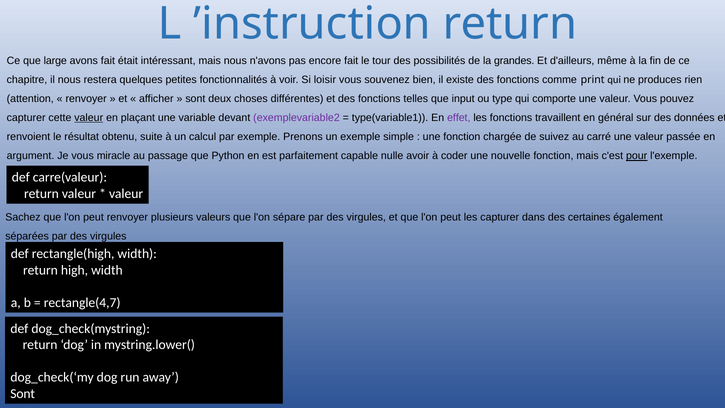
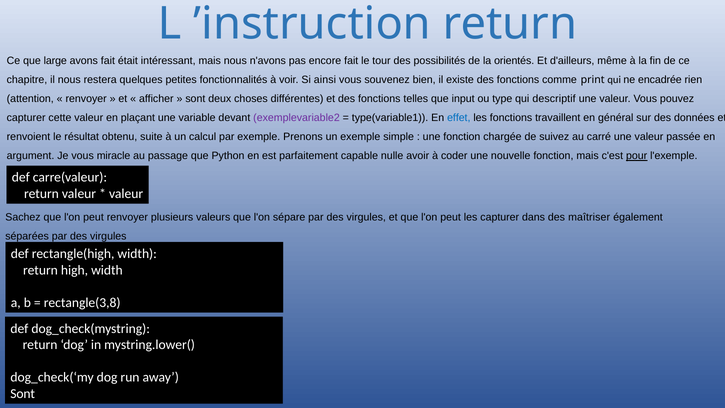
grandes: grandes -> orientés
loisir: loisir -> ainsi
produces: produces -> encadrée
comporte: comporte -> descriptif
valeur at (89, 118) underline: present -> none
effet colour: purple -> blue
certaines: certaines -> maîtriser
rectangle(4,7: rectangle(4,7 -> rectangle(3,8
